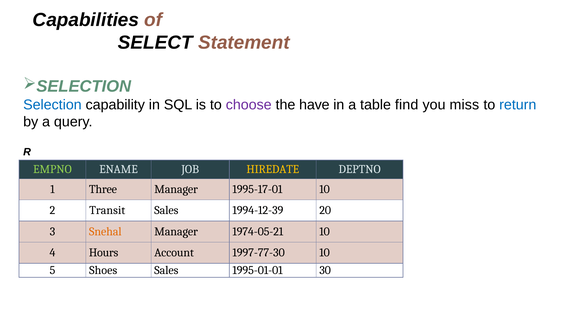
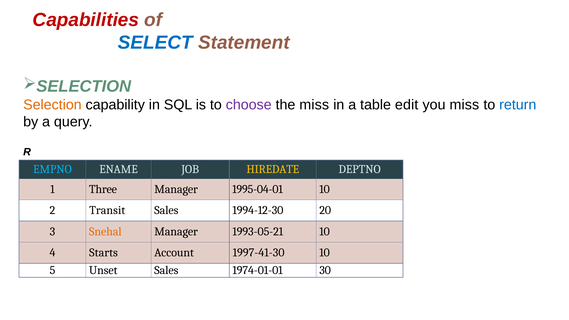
Capabilities colour: black -> red
SELECT colour: black -> blue
Selection colour: blue -> orange
the have: have -> miss
find: find -> edit
EMPNO colour: light green -> light blue
1995-17-01: 1995-17-01 -> 1995-04-01
1994-12-39: 1994-12-39 -> 1994-12-30
1974-05-21: 1974-05-21 -> 1993-05-21
Hours: Hours -> Starts
1997-77-30: 1997-77-30 -> 1997-41-30
Shoes: Shoes -> Unset
1995-01-01: 1995-01-01 -> 1974-01-01
